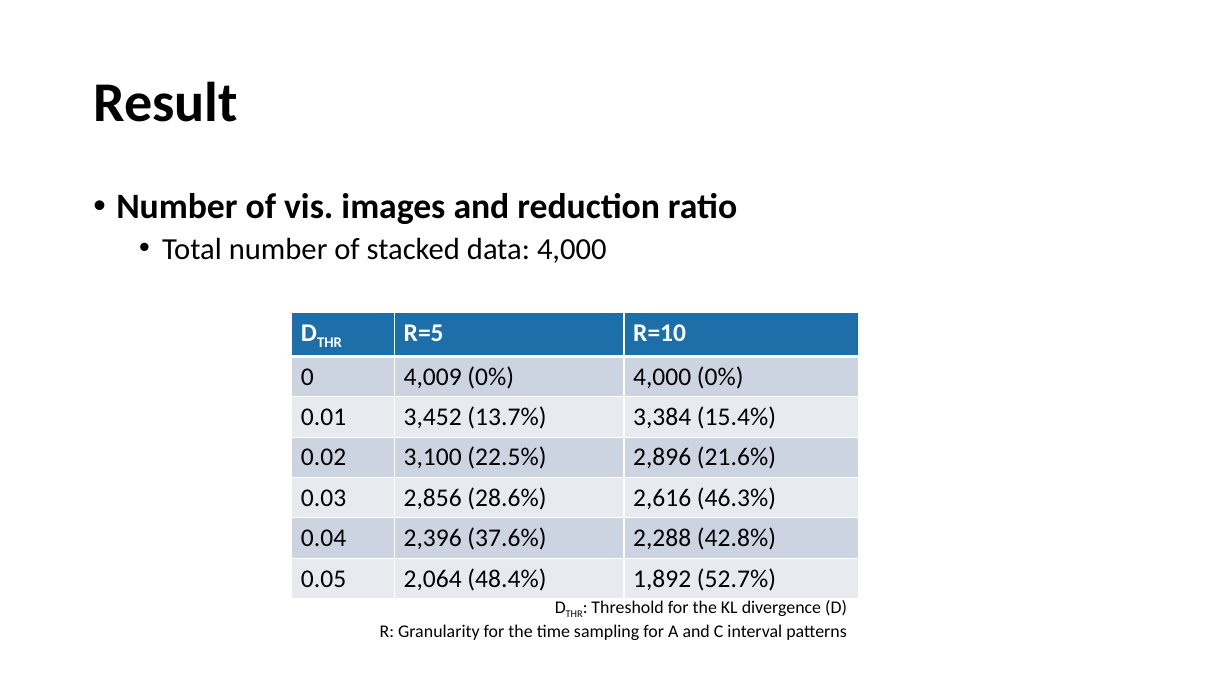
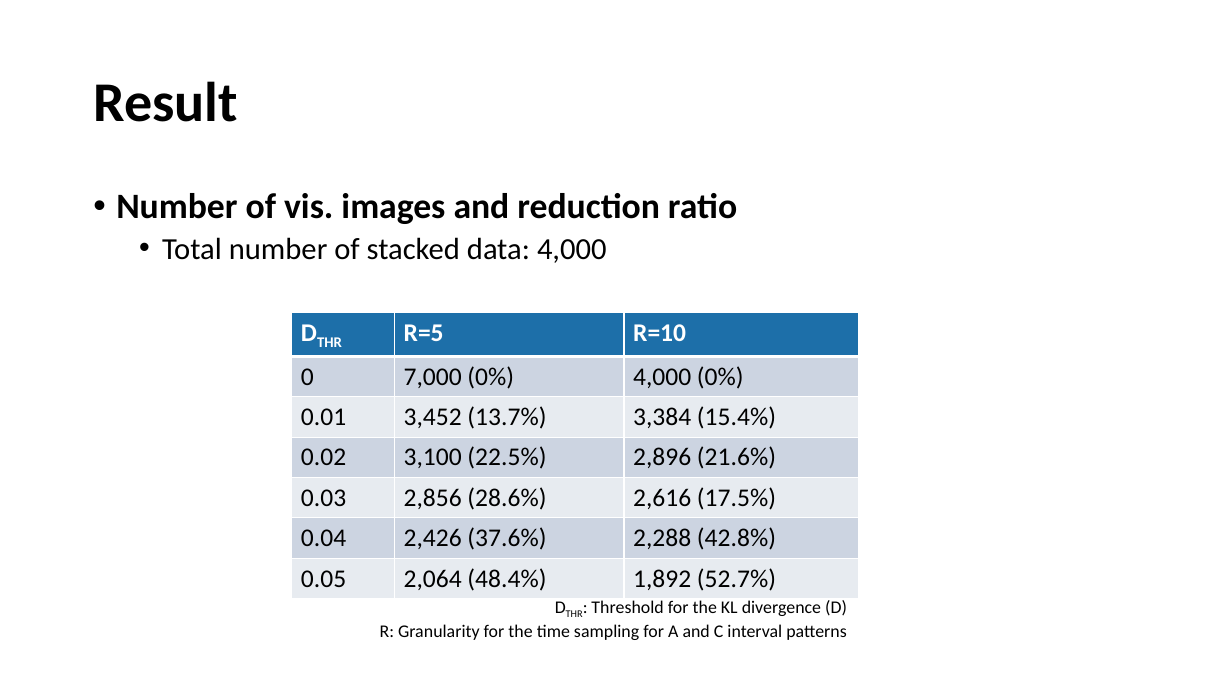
4,009: 4,009 -> 7,000
46.3%: 46.3% -> 17.5%
2,396: 2,396 -> 2,426
